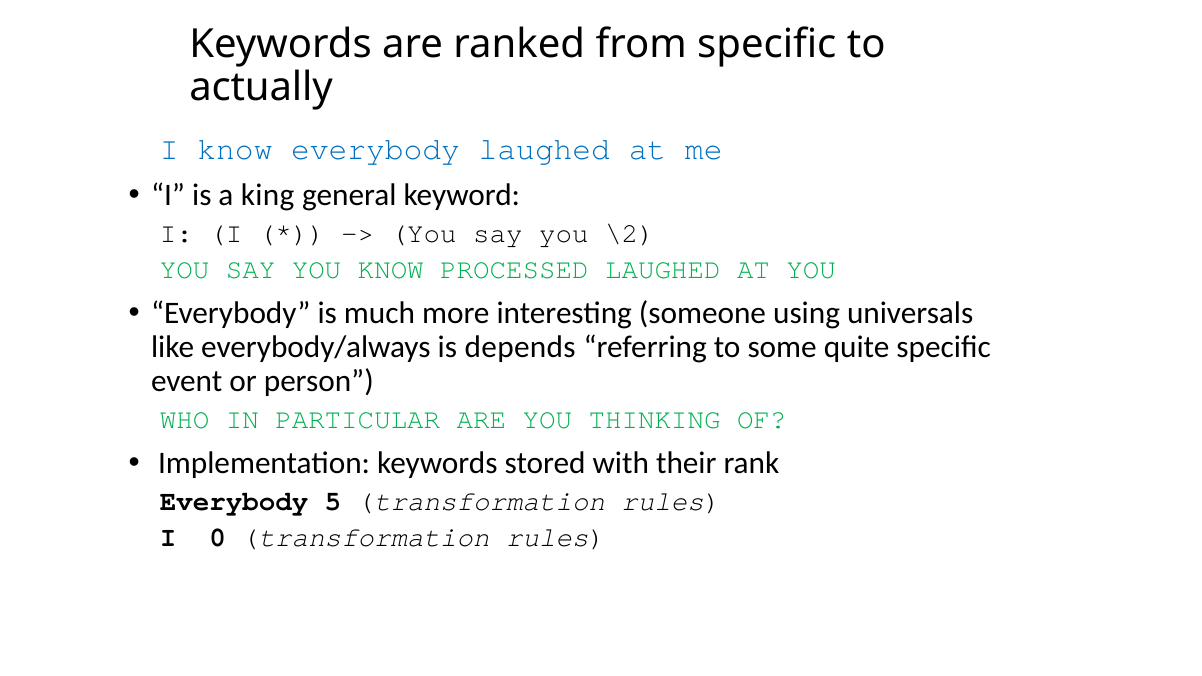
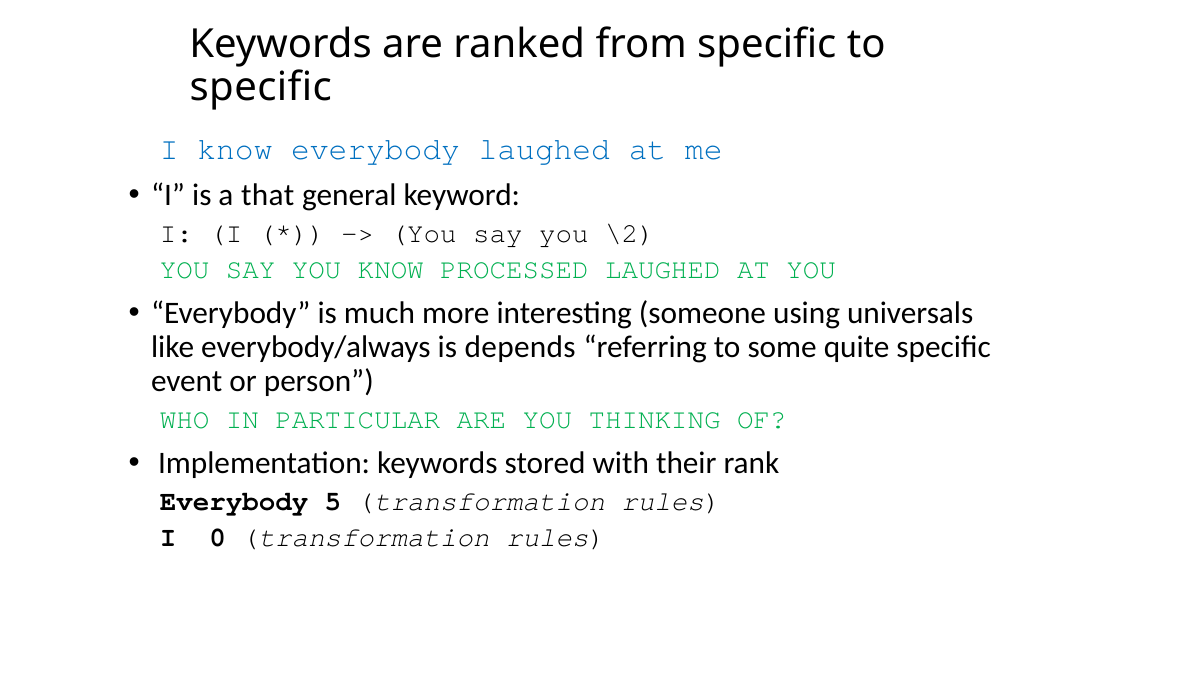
actually at (261, 88): actually -> specific
king: king -> that
